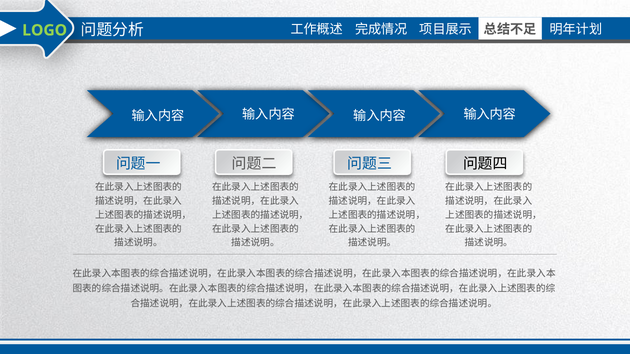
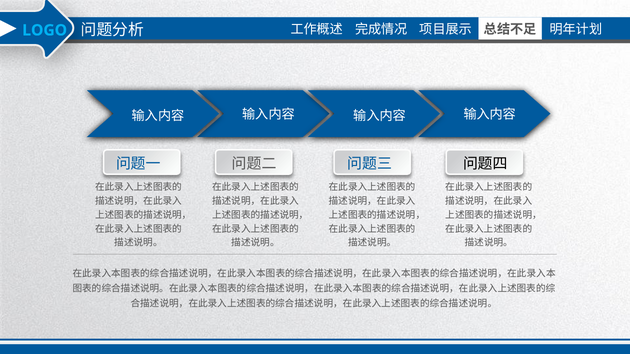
LOGO colour: light green -> light blue
